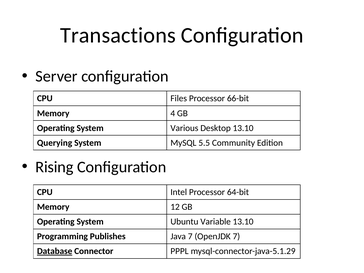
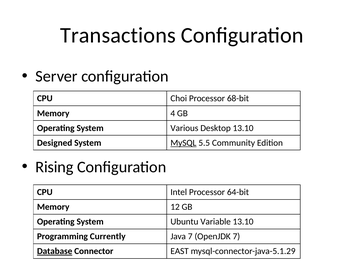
Files: Files -> Choi
66-bit: 66-bit -> 68-bit
Querying: Querying -> Designed
MySQL underline: none -> present
Publishes: Publishes -> Currently
PPPL: PPPL -> EAST
